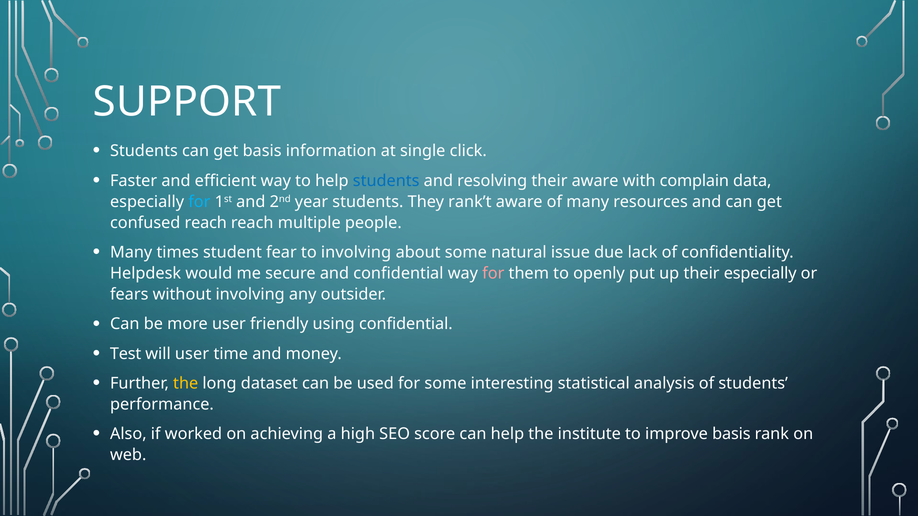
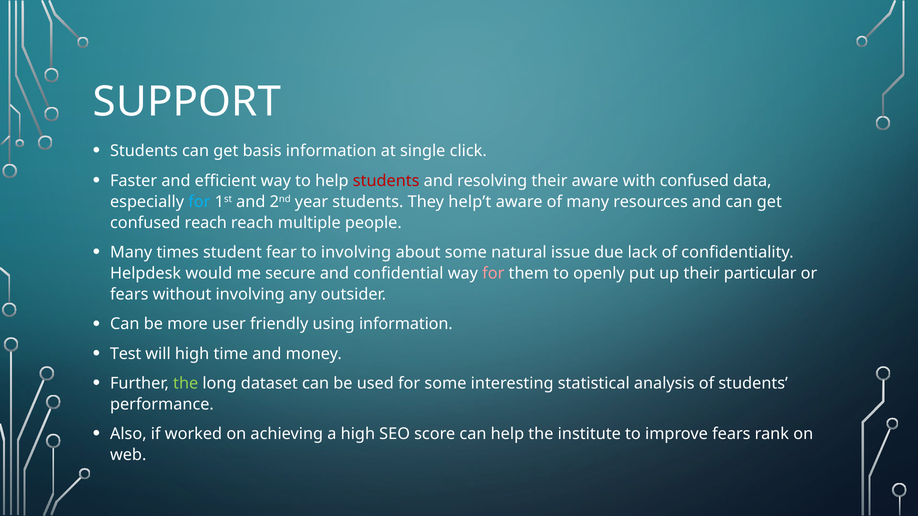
students at (386, 181) colour: blue -> red
with complain: complain -> confused
rank’t: rank’t -> help’t
their especially: especially -> particular
using confidential: confidential -> information
will user: user -> high
the at (186, 384) colour: yellow -> light green
improve basis: basis -> fears
